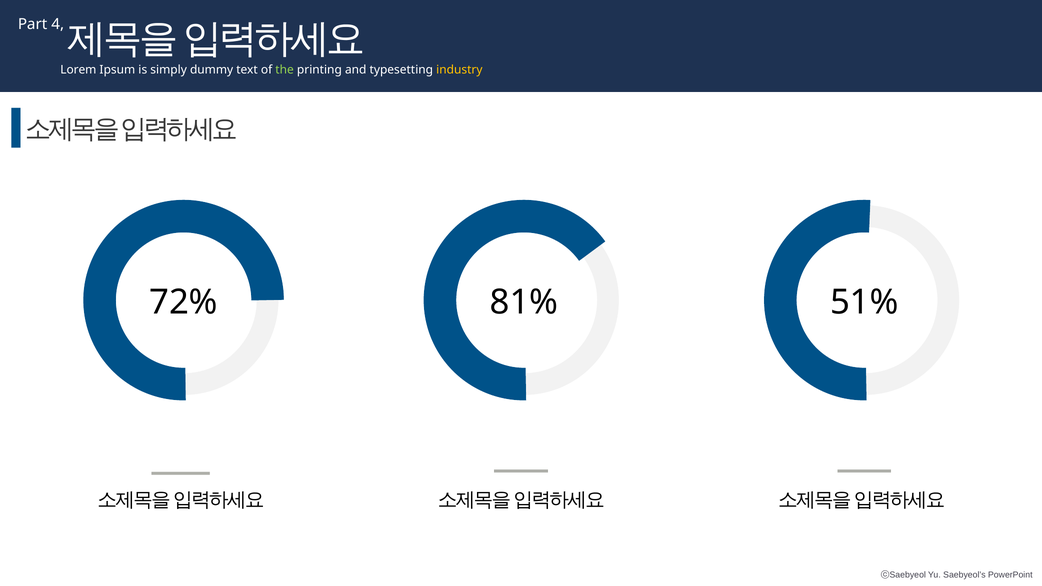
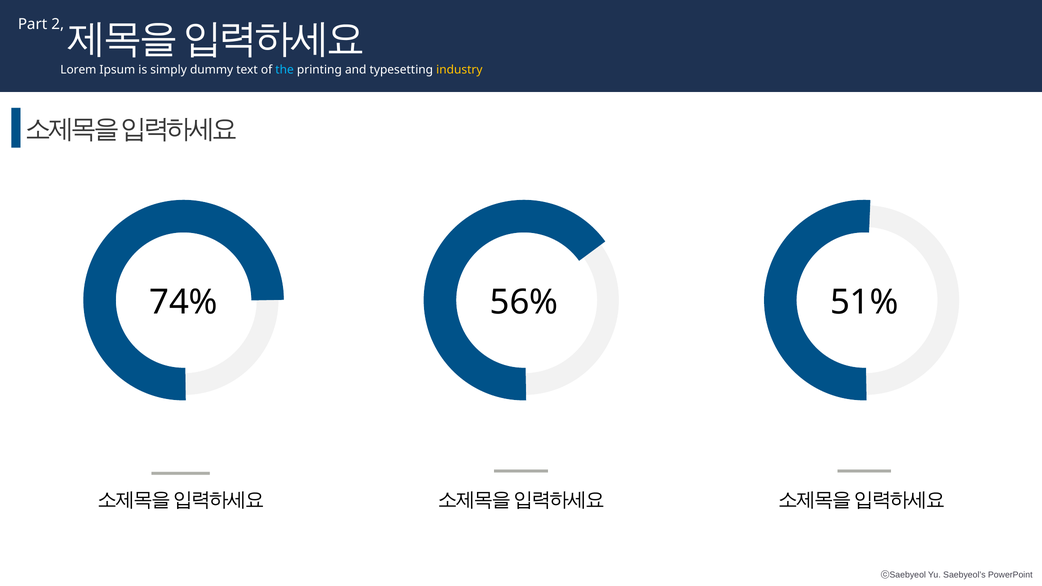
4: 4 -> 2
the colour: light green -> light blue
72%: 72% -> 74%
81%: 81% -> 56%
